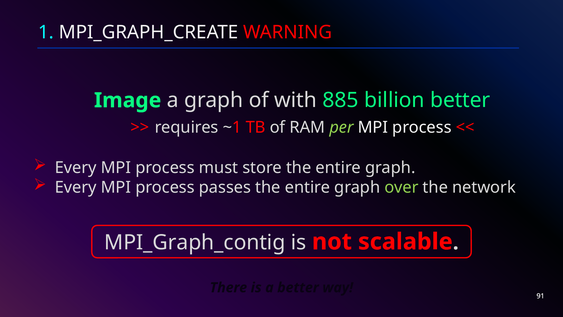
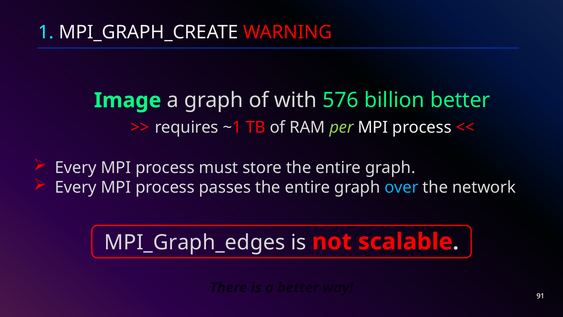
885: 885 -> 576
over colour: light green -> light blue
MPI_Graph_contig: MPI_Graph_contig -> MPI_Graph_edges
